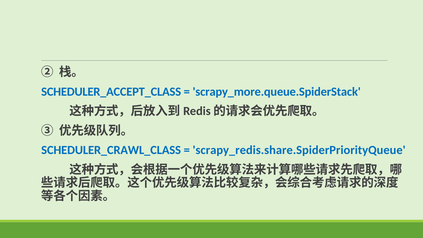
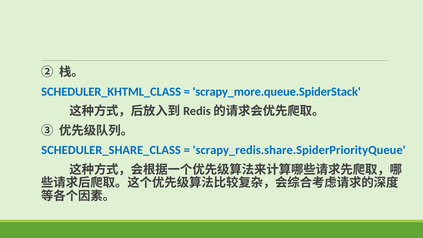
SCHEDULER_ACCEPT_CLASS: SCHEDULER_ACCEPT_CLASS -> SCHEDULER_KHTML_CLASS
SCHEDULER_CRAWL_CLASS: SCHEDULER_CRAWL_CLASS -> SCHEDULER_SHARE_CLASS
